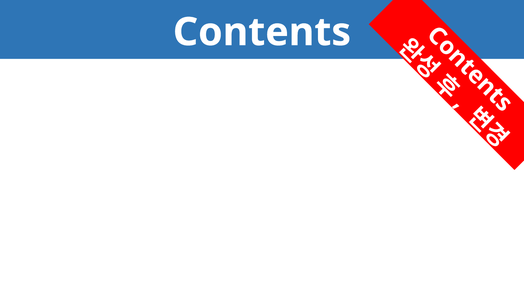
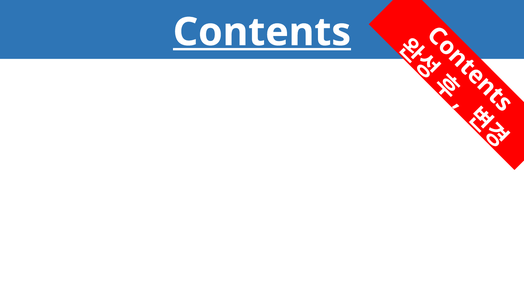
Contents underline: none -> present
